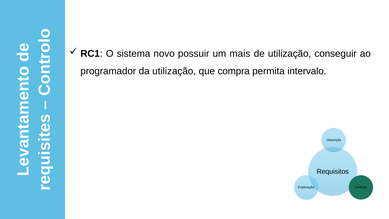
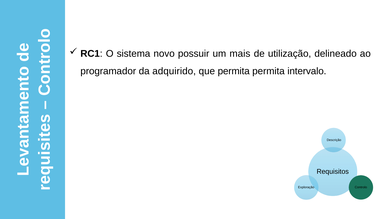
conseguir: conseguir -> delineado
da utilização: utilização -> adquirido
que compra: compra -> permita
